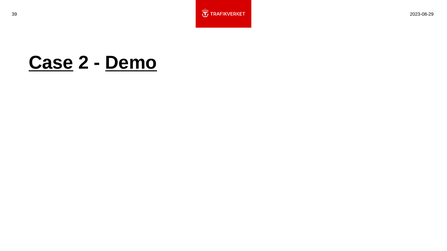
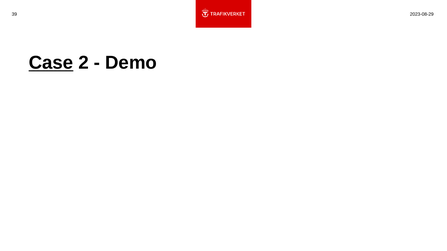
Demo underline: present -> none
